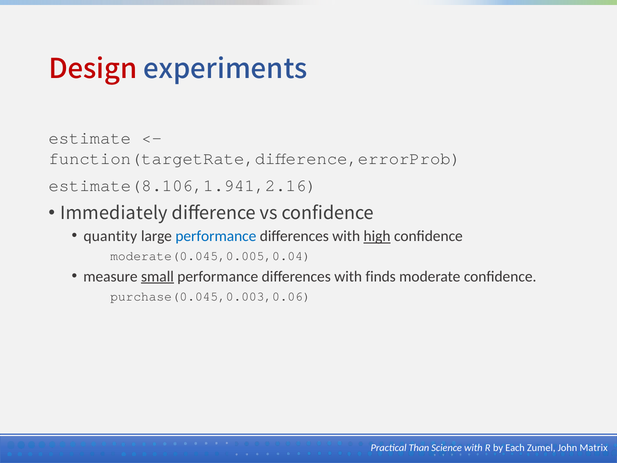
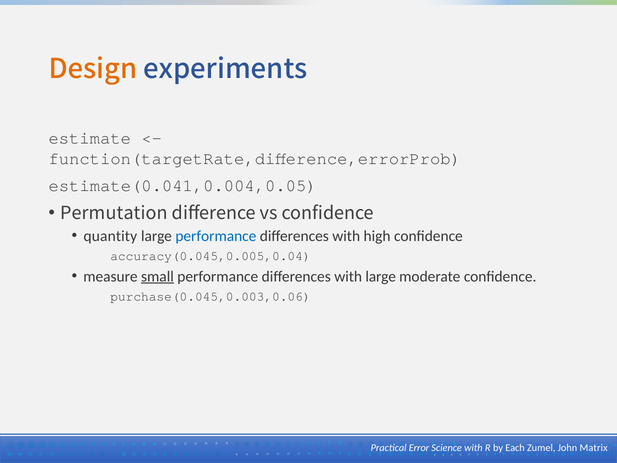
Design colour: red -> orange
estimate(8.106,1.941,2.16: estimate(8.106,1.941,2.16 -> estimate(0.041,0.004,0.05
Immediately: Immediately -> Permutation
high underline: present -> none
moderate(0.045,0.005,0.04: moderate(0.045,0.005,0.04 -> accuracy(0.045,0.005,0.04
with finds: finds -> large
Than: Than -> Error
